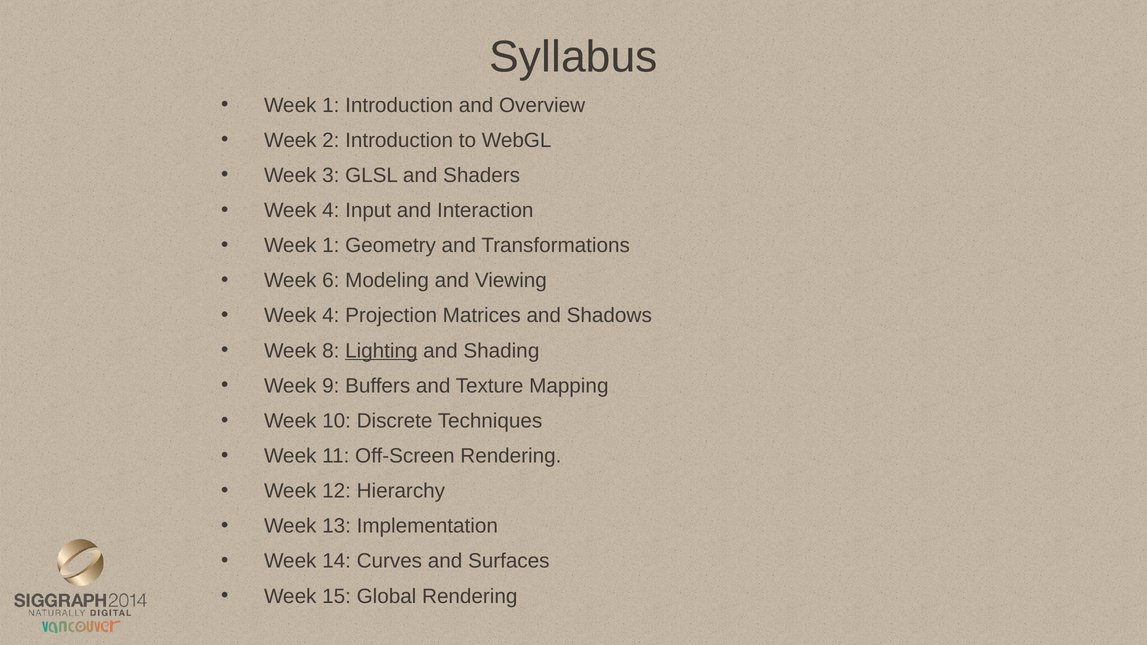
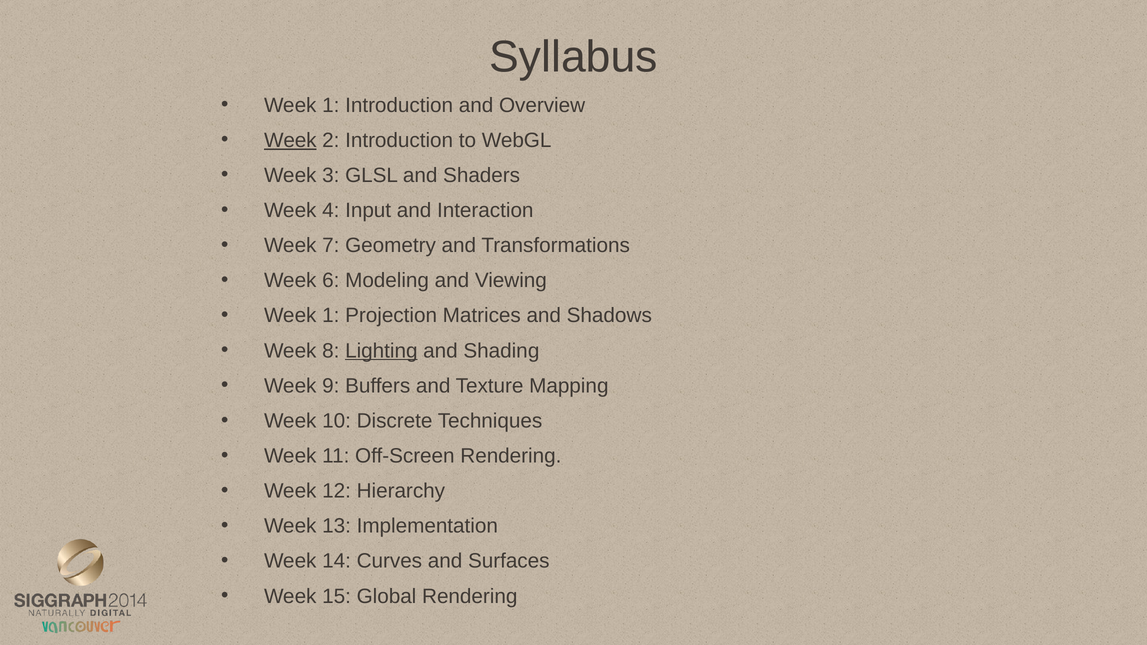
Week at (290, 140) underline: none -> present
1 at (331, 246): 1 -> 7
4 at (331, 316): 4 -> 1
